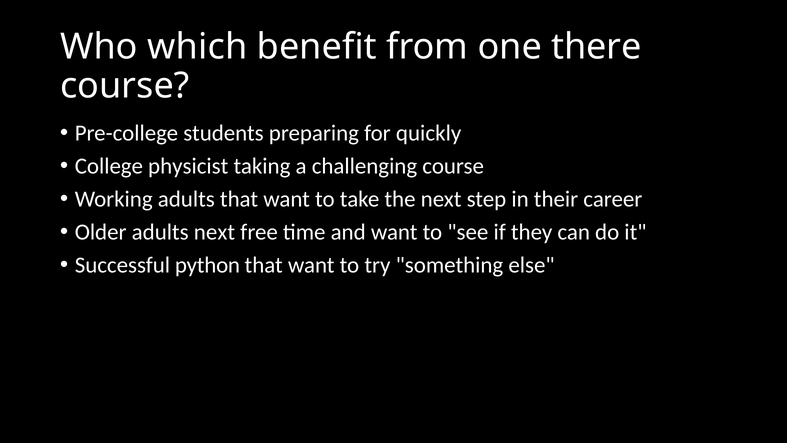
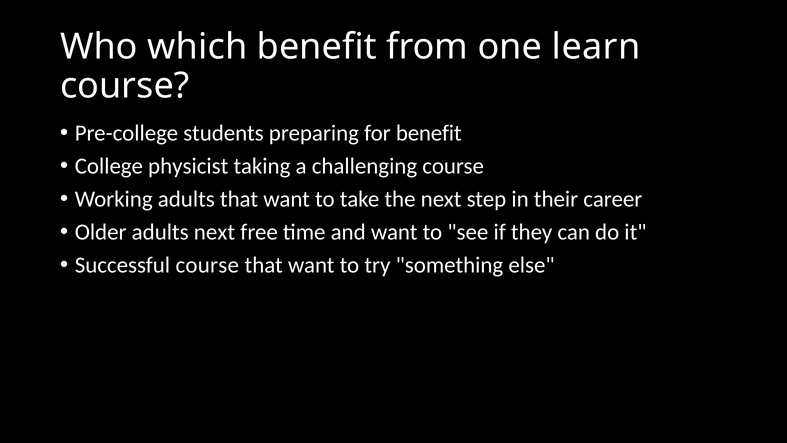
there: there -> learn
for quickly: quickly -> benefit
Successful python: python -> course
